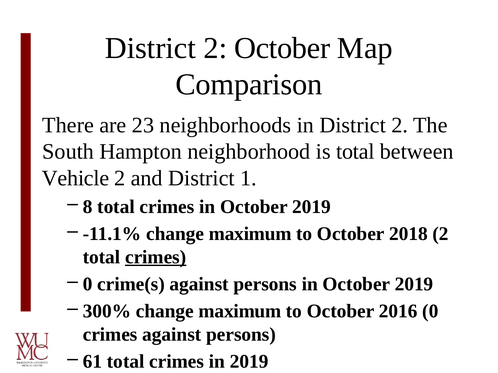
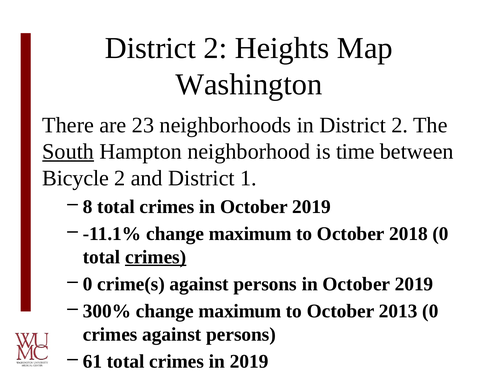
2 October: October -> Heights
Comparison: Comparison -> Washington
South underline: none -> present
is total: total -> time
Vehicle: Vehicle -> Bicycle
2018 2: 2 -> 0
2016: 2016 -> 2013
